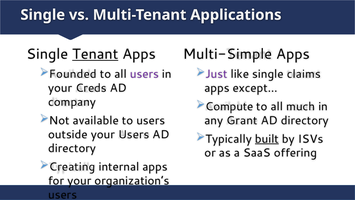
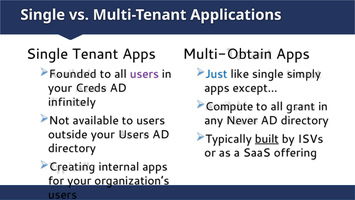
Tenant underline: present -> none
Multi-Simple: Multi-Simple -> Multi-Obtain
Just colour: purple -> blue
claims: claims -> simply
company: company -> infinitely
much: much -> grant
Grant: Grant -> Never
